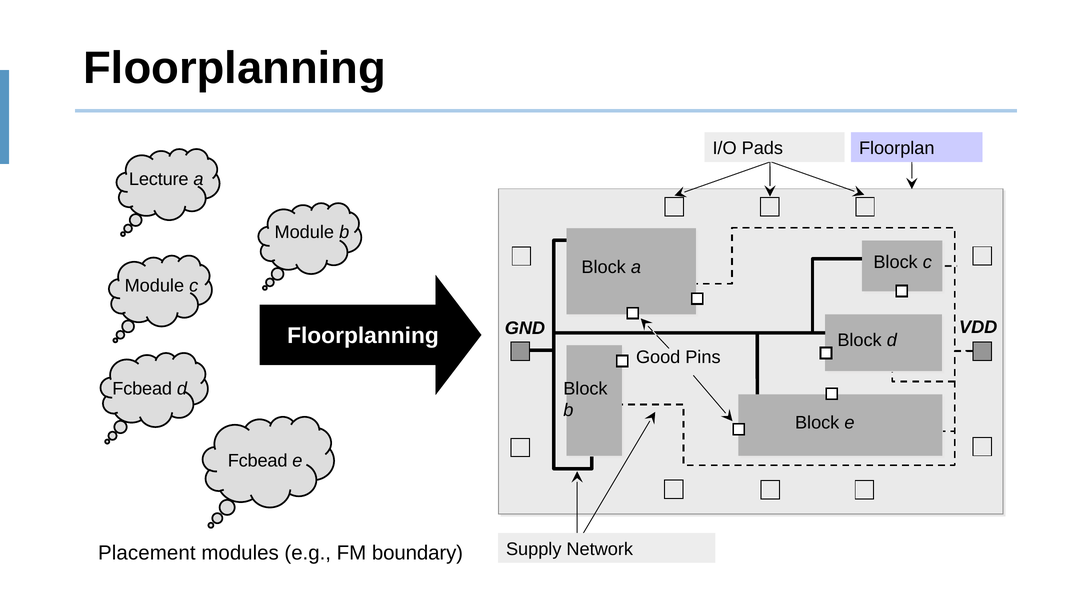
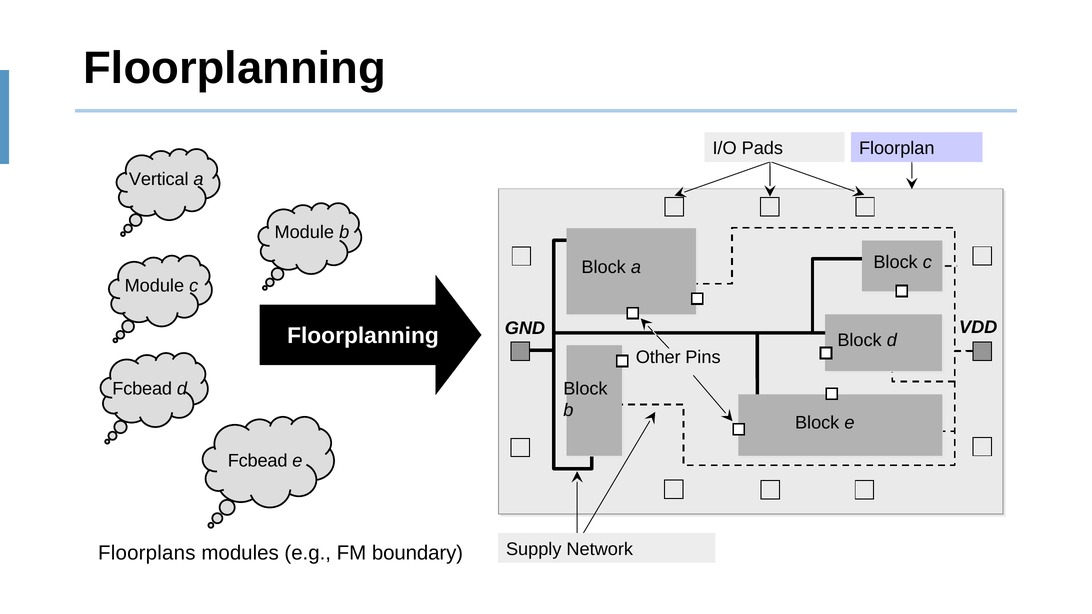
Lecture: Lecture -> Vertical
Good: Good -> Other
Placement: Placement -> Floorplans
